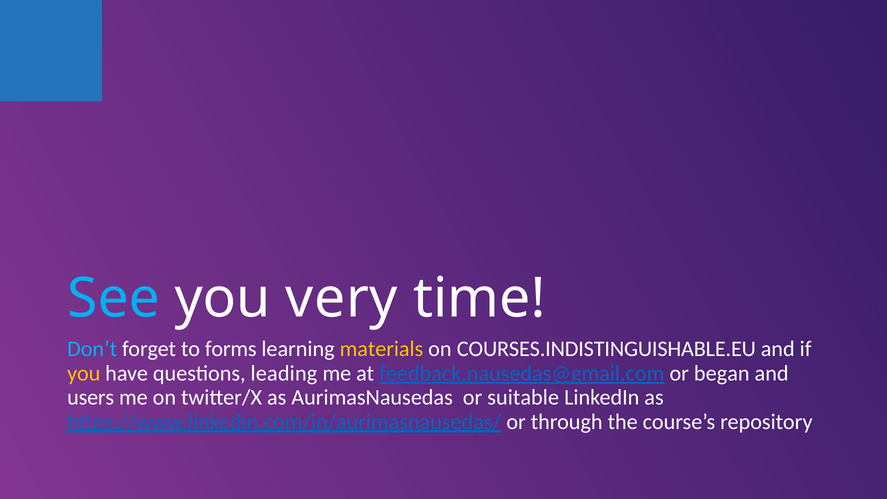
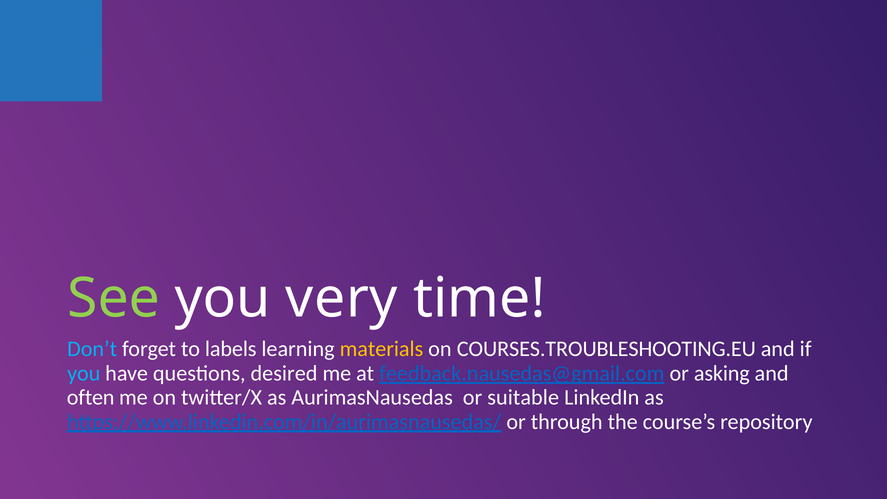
See colour: light blue -> light green
forms: forms -> labels
COURSES.INDISTINGUISHABLE.EU: COURSES.INDISTINGUISHABLE.EU -> COURSES.TROUBLESHOOTING.EU
you at (84, 373) colour: yellow -> light blue
leading: leading -> desired
began: began -> asking
users: users -> often
